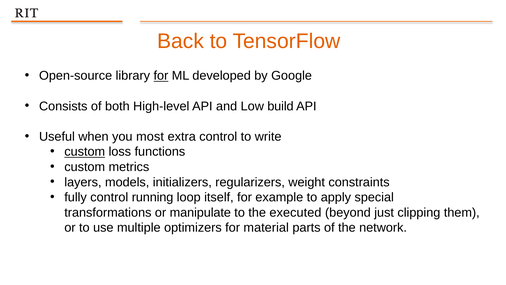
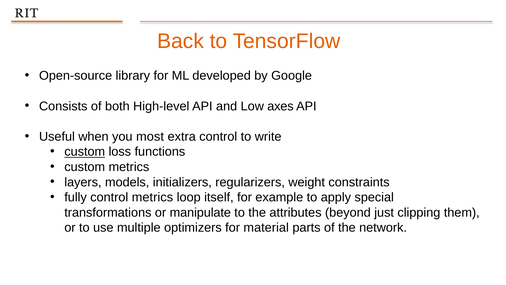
for at (161, 76) underline: present -> none
build: build -> axes
control running: running -> metrics
executed: executed -> attributes
